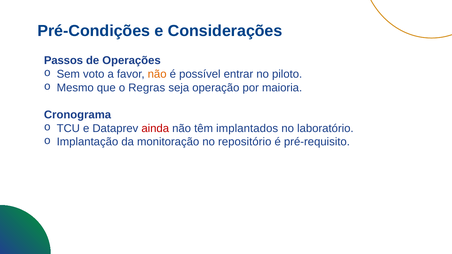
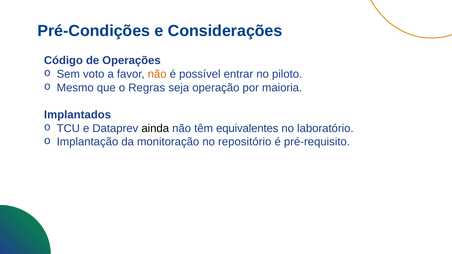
Passos: Passos -> Código
Cronograma: Cronograma -> Implantados
ainda colour: red -> black
implantados: implantados -> equivalentes
